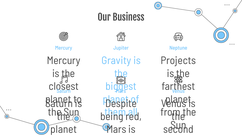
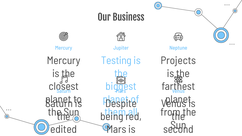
Gravity: Gravity -> Testing
planet at (64, 130): planet -> edited
